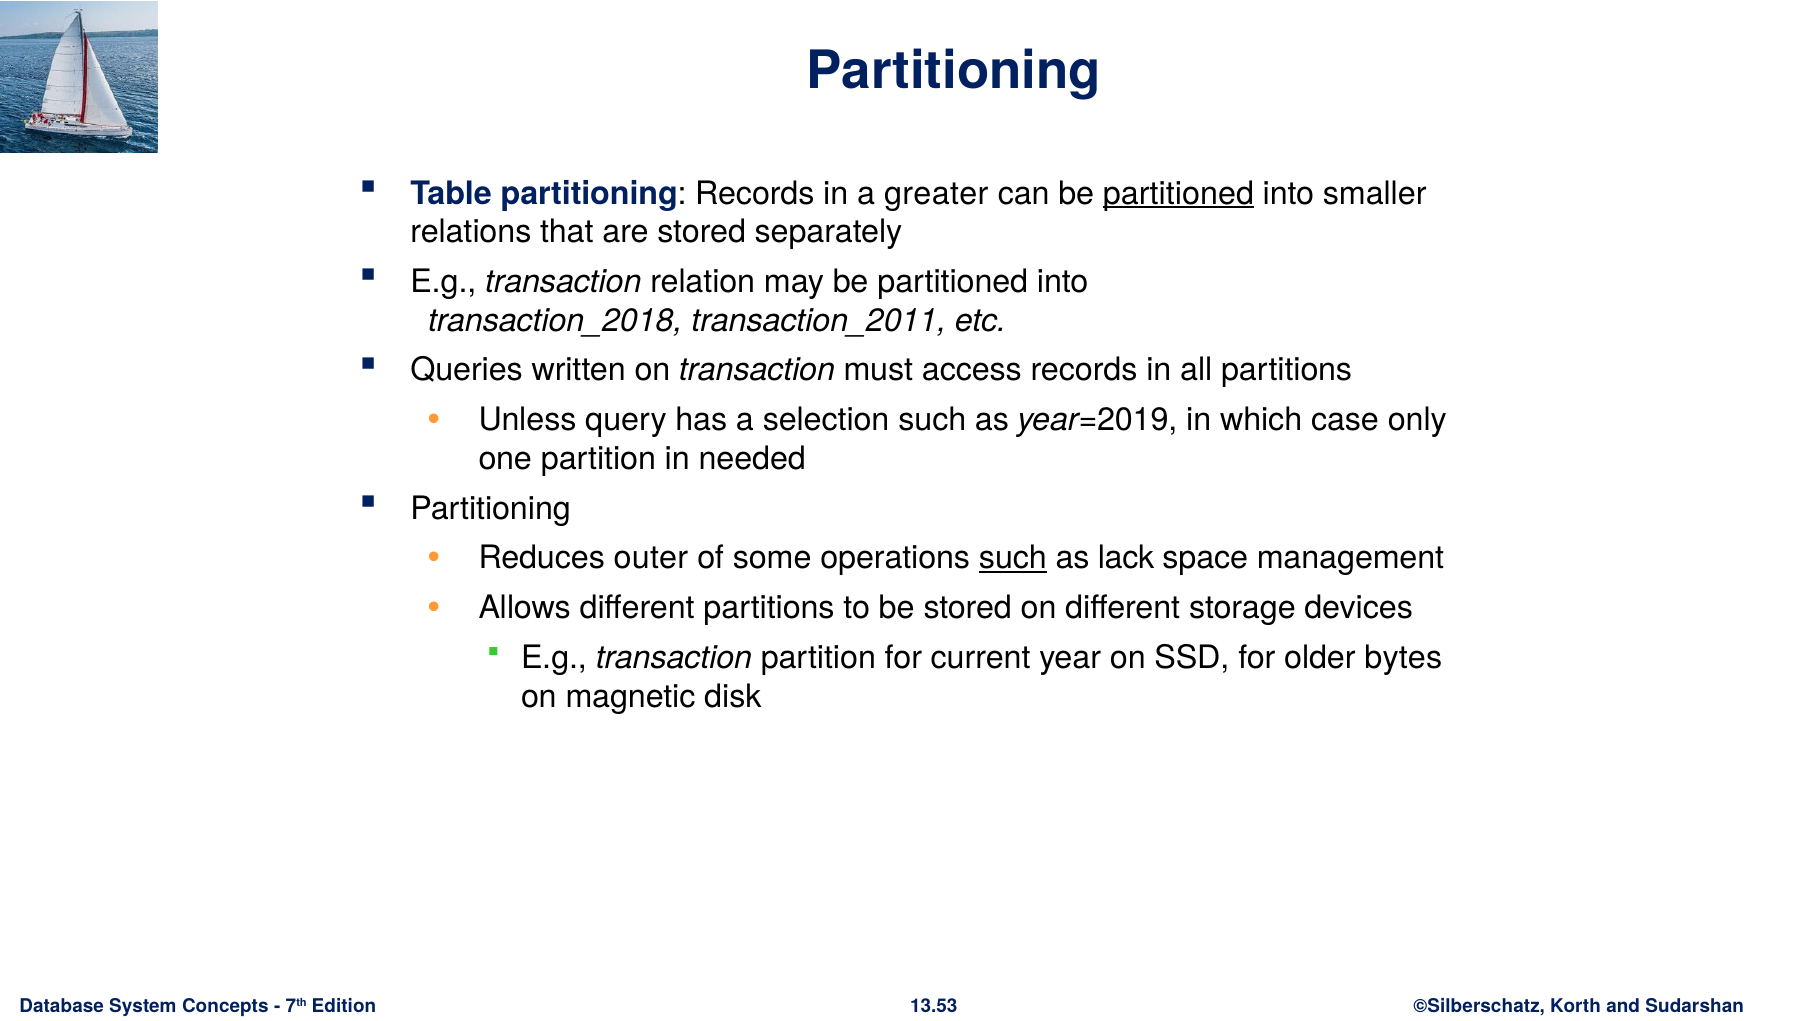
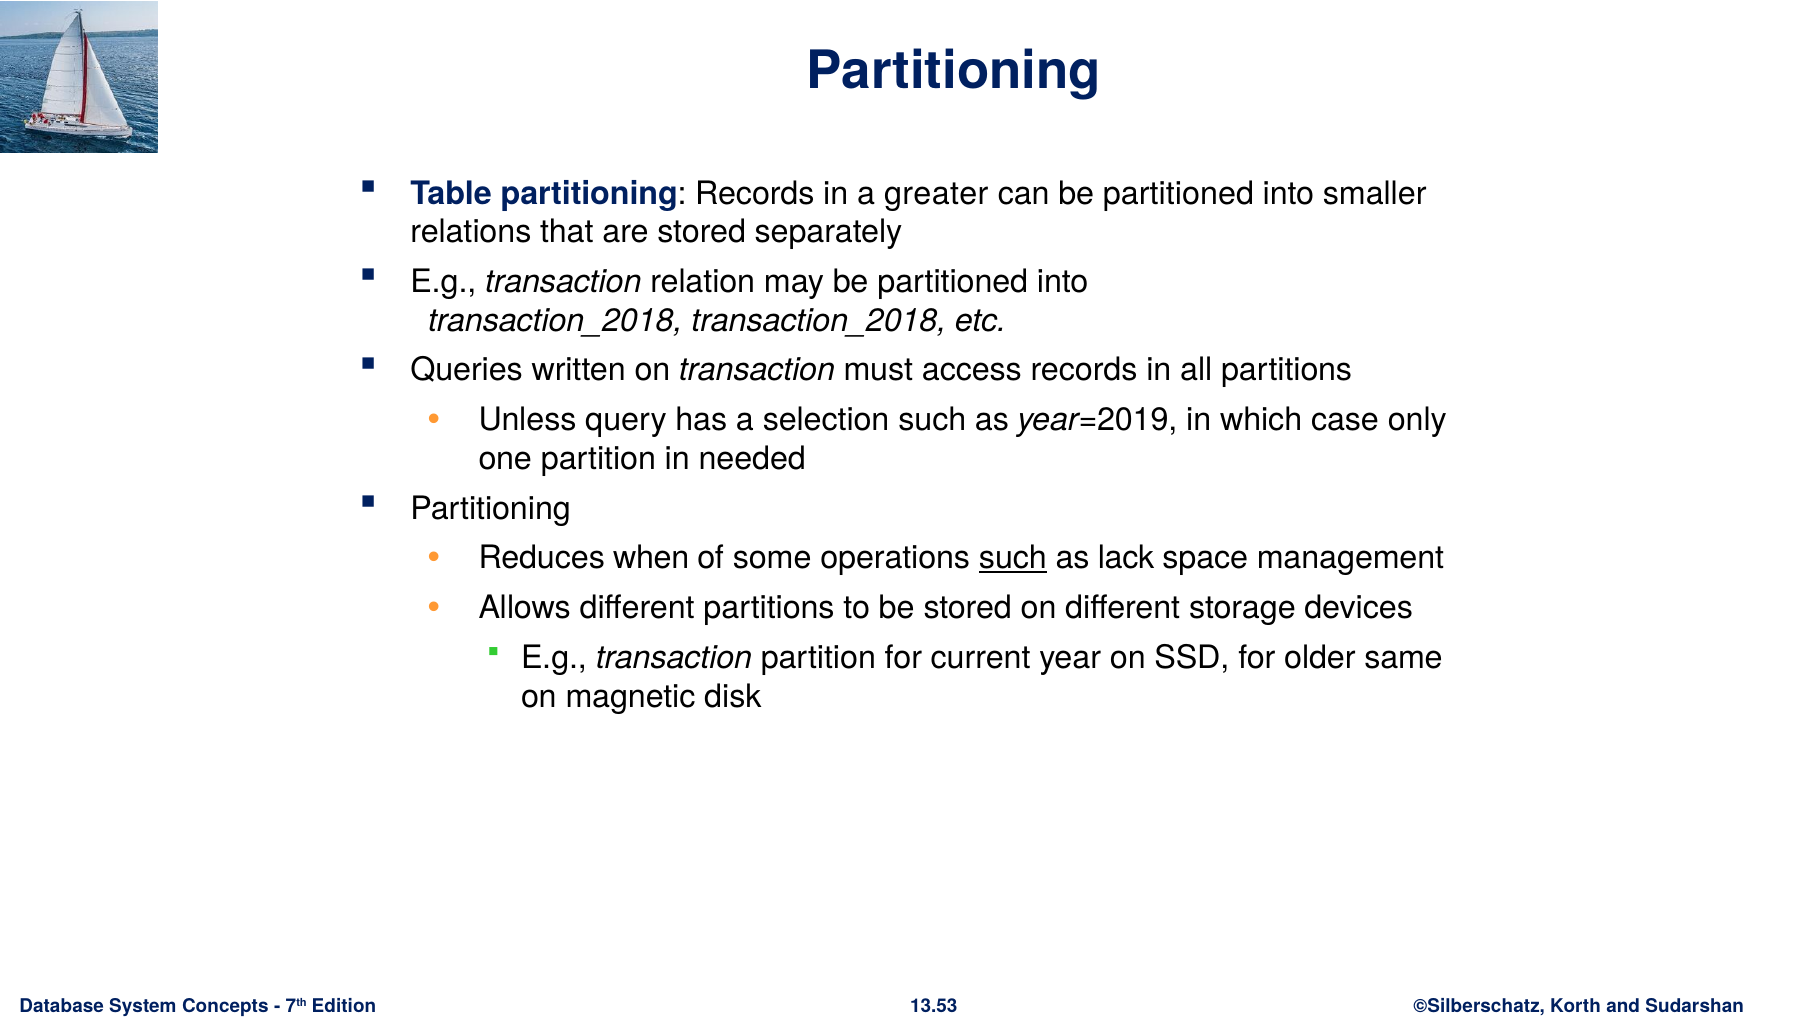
partitioned at (1178, 193) underline: present -> none
transaction_2018 transaction_2011: transaction_2011 -> transaction_2018
outer: outer -> when
bytes: bytes -> same
